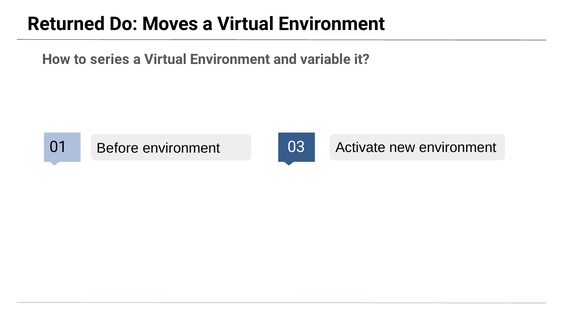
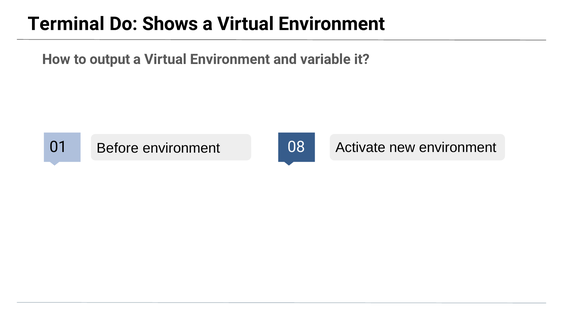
Returned: Returned -> Terminal
Moves: Moves -> Shows
series: series -> output
03: 03 -> 08
